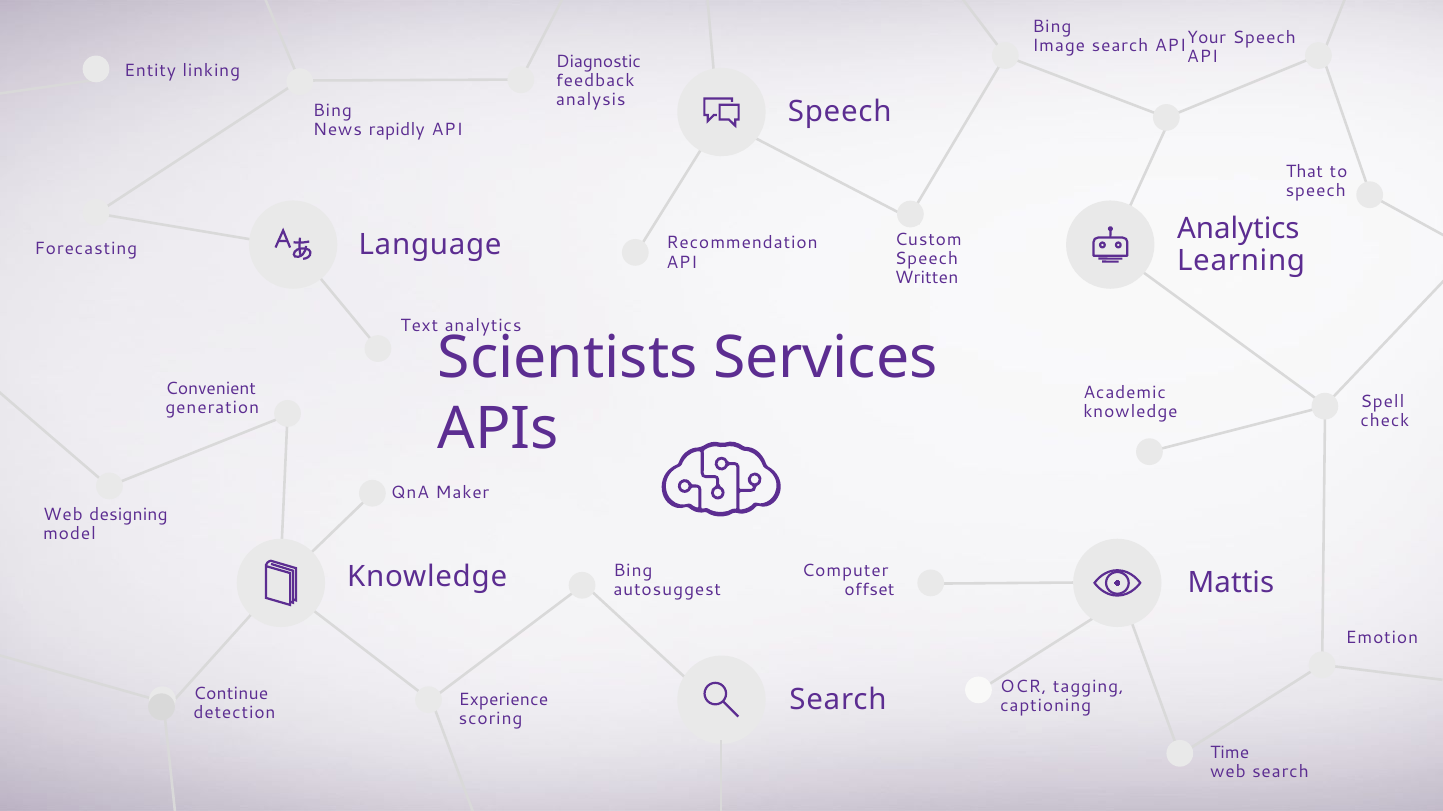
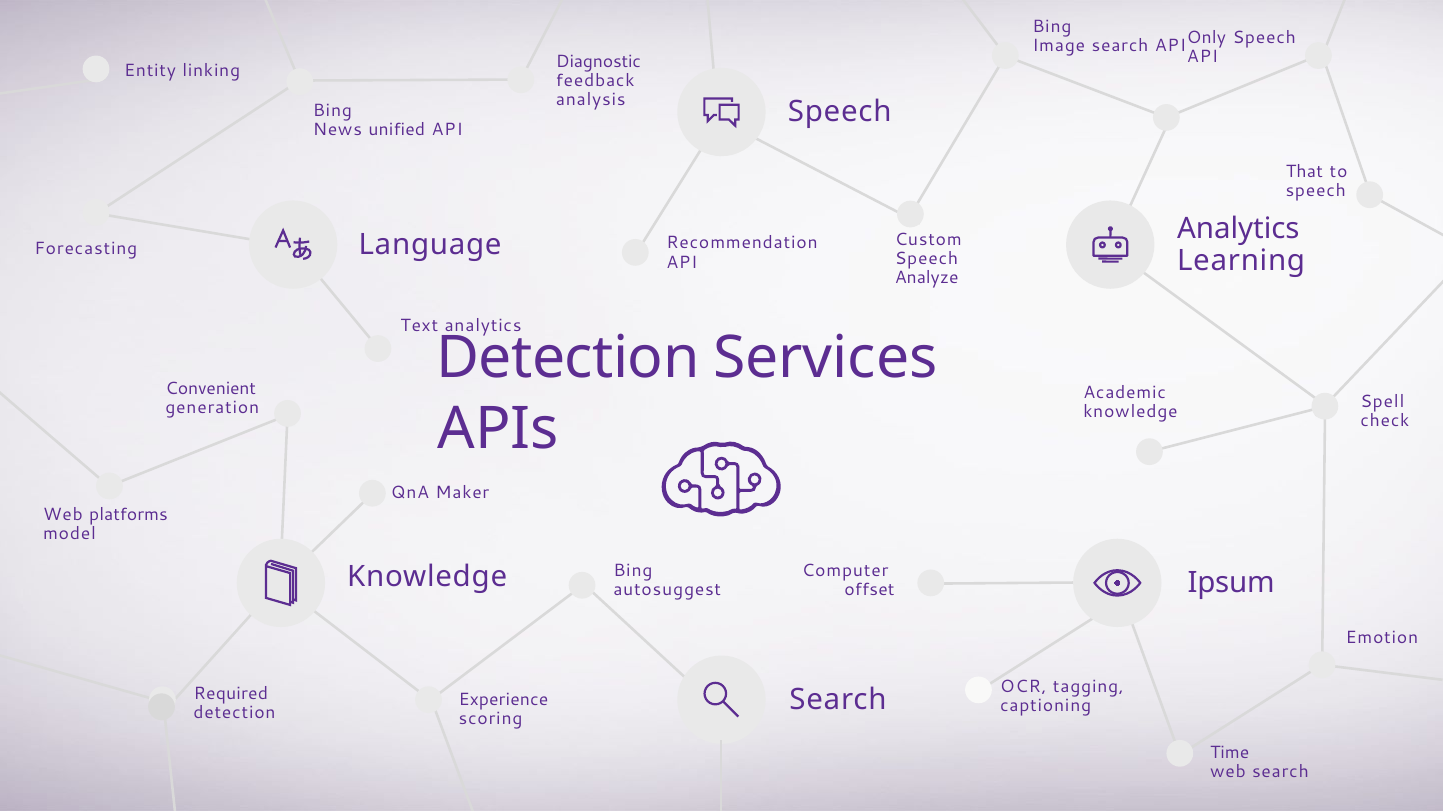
Your: Your -> Only
rapidly: rapidly -> unified
Written: Written -> Analyze
Scientists at (568, 358): Scientists -> Detection
designing: designing -> platforms
Mattis: Mattis -> Ipsum
Continue: Continue -> Required
